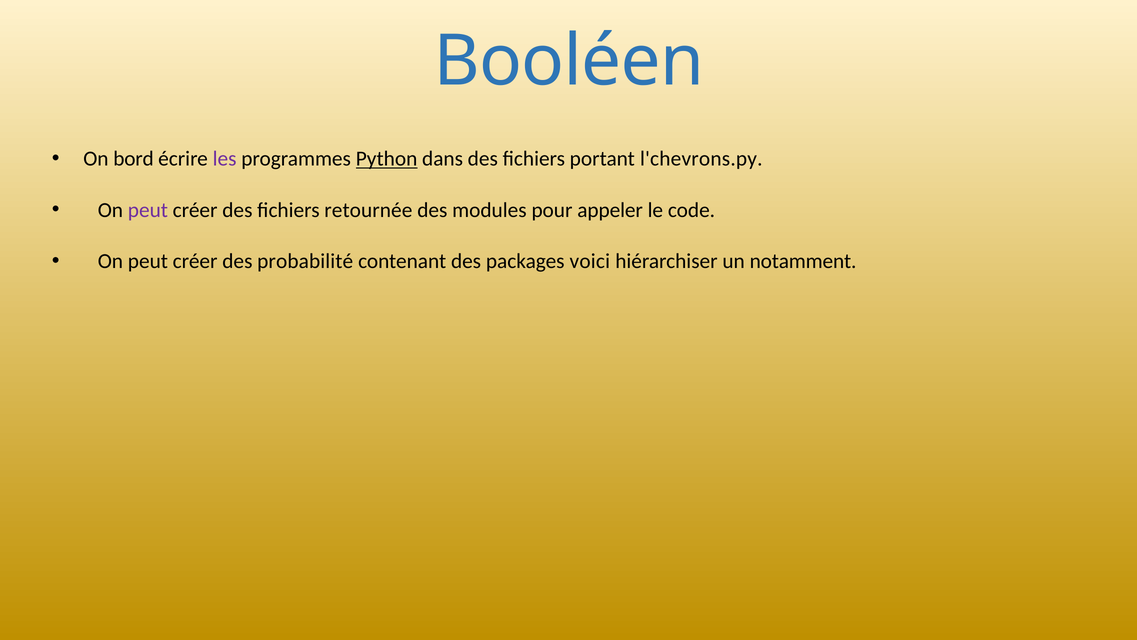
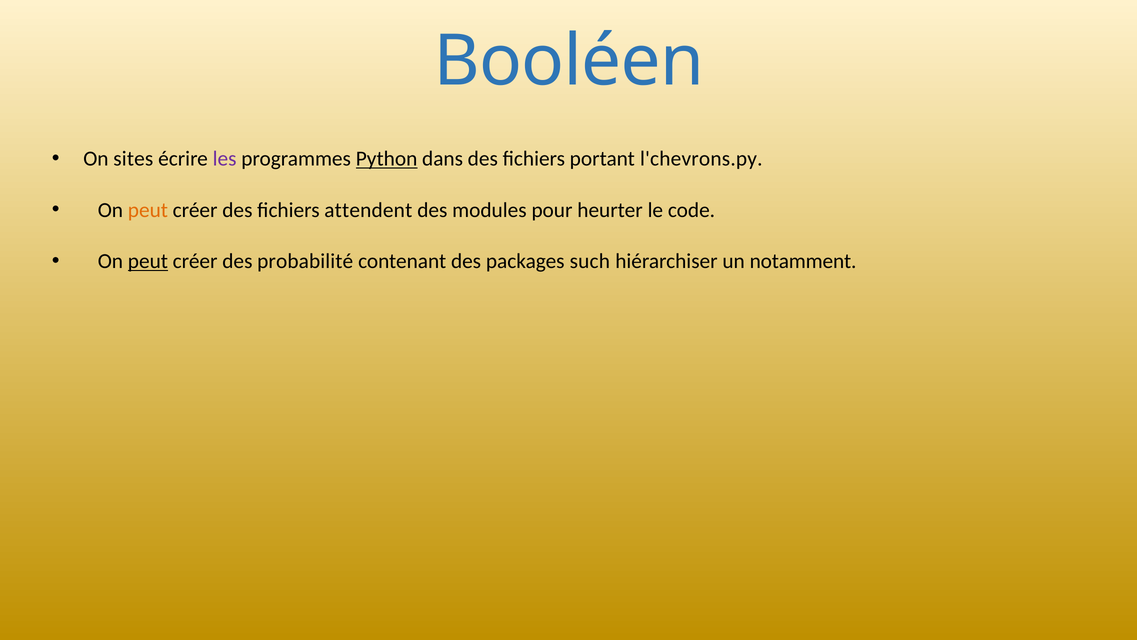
bord: bord -> sites
peut at (148, 210) colour: purple -> orange
retournée: retournée -> attendent
appeler: appeler -> heurter
peut at (148, 261) underline: none -> present
voici: voici -> such
